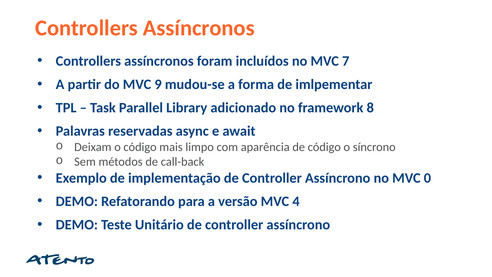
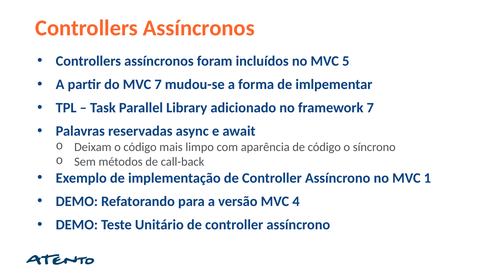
7: 7 -> 5
MVC 9: 9 -> 7
framework 8: 8 -> 7
0: 0 -> 1
